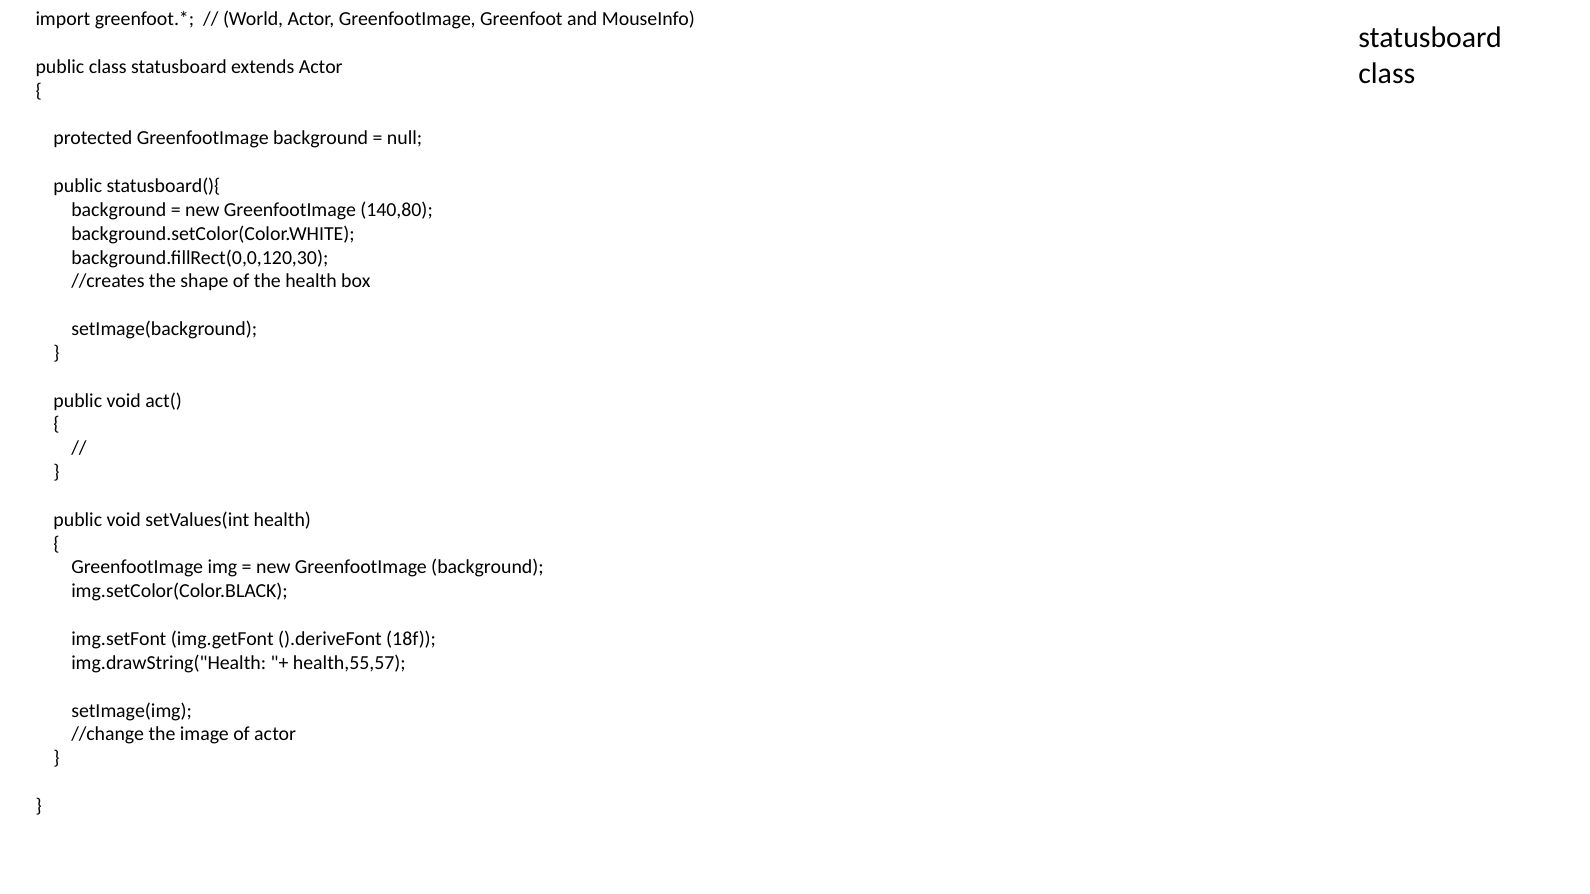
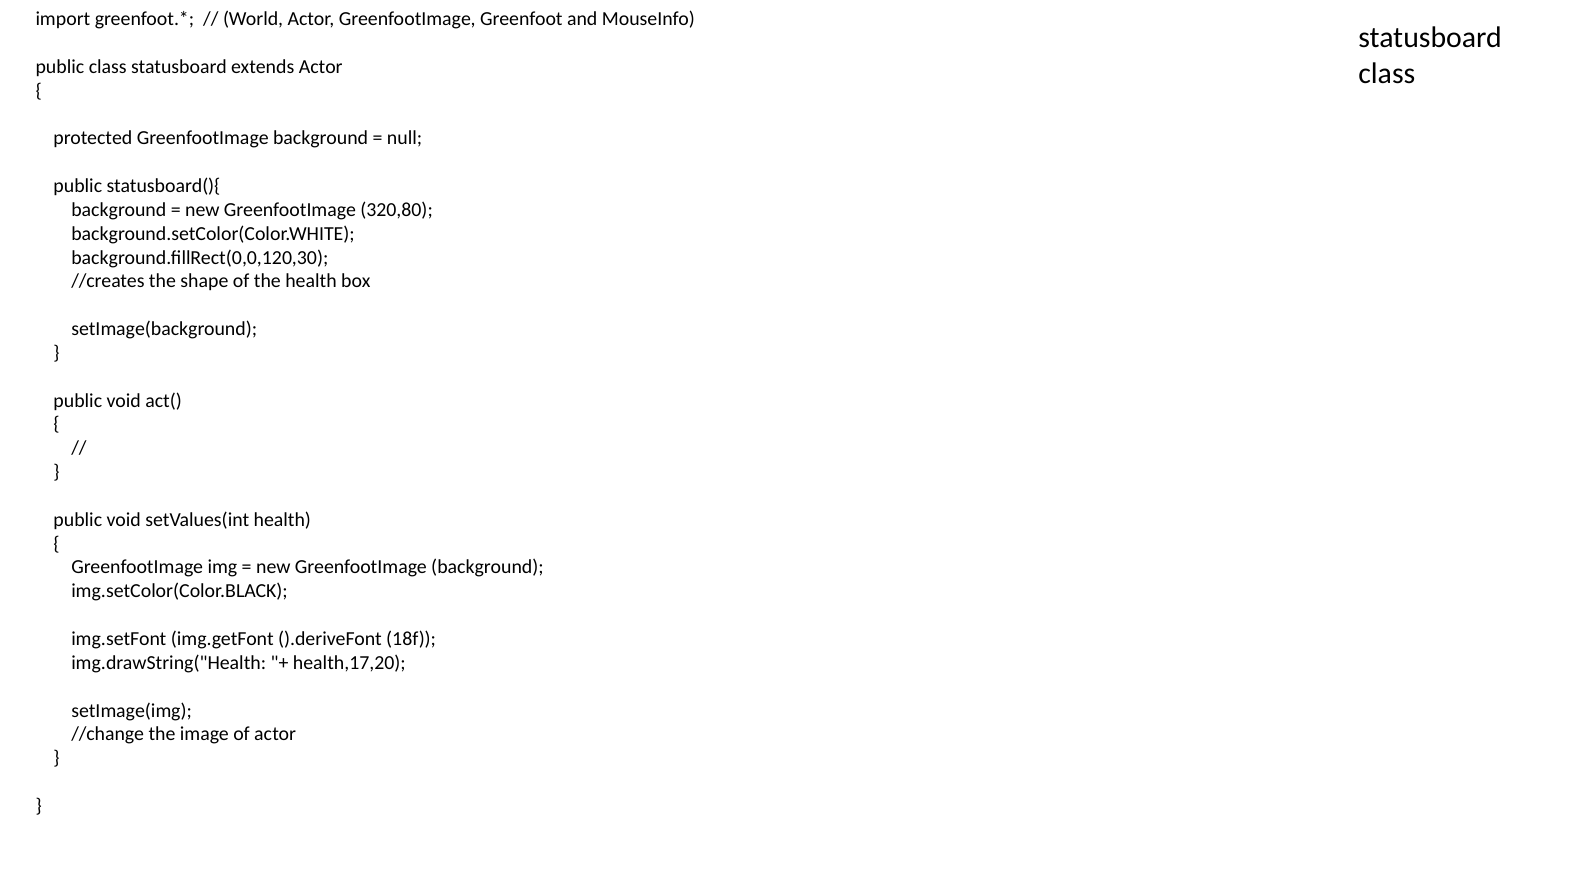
140,80: 140,80 -> 320,80
health,55,57: health,55,57 -> health,17,20
